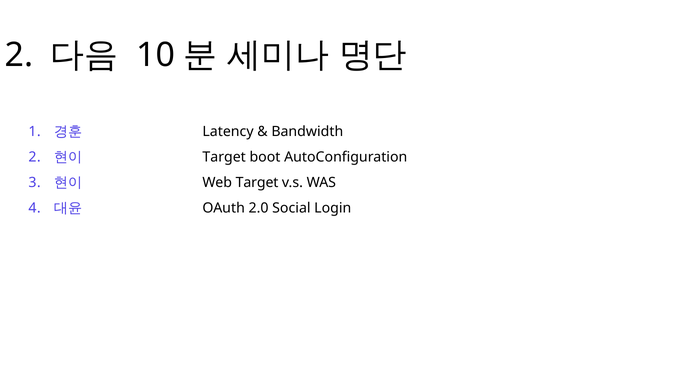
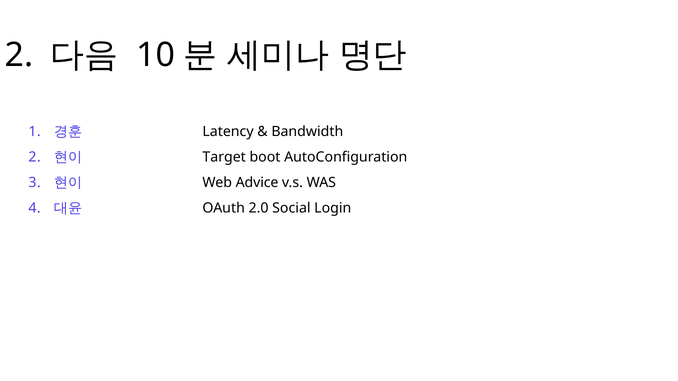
Web Target: Target -> Advice
